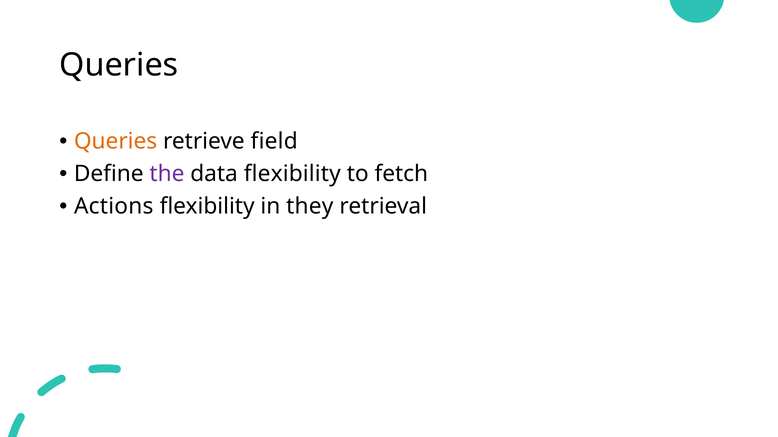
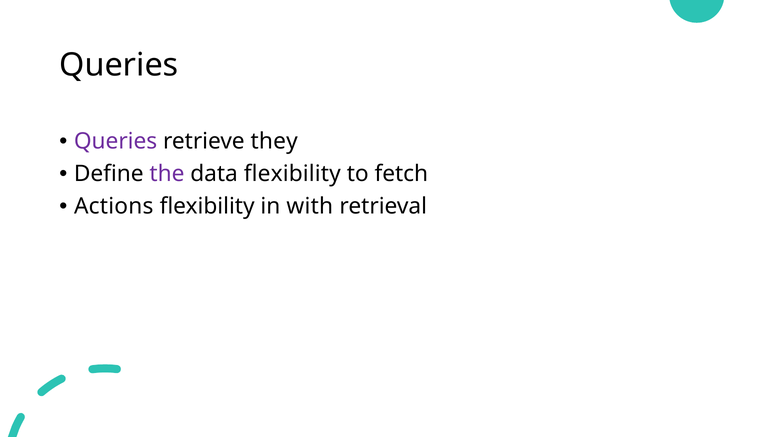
Queries at (116, 142) colour: orange -> purple
field: field -> they
they: they -> with
